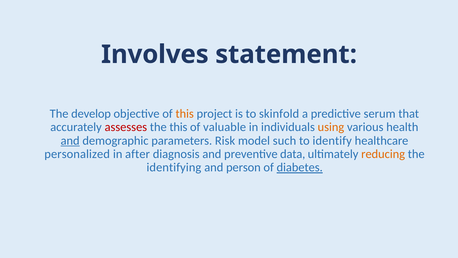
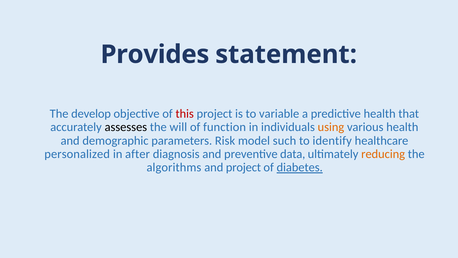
Involves: Involves -> Provides
this at (185, 114) colour: orange -> red
skinfold: skinfold -> variable
predictive serum: serum -> health
assesses colour: red -> black
the this: this -> will
valuable: valuable -> function
and at (70, 140) underline: present -> none
identifying: identifying -> algorithms
and person: person -> project
